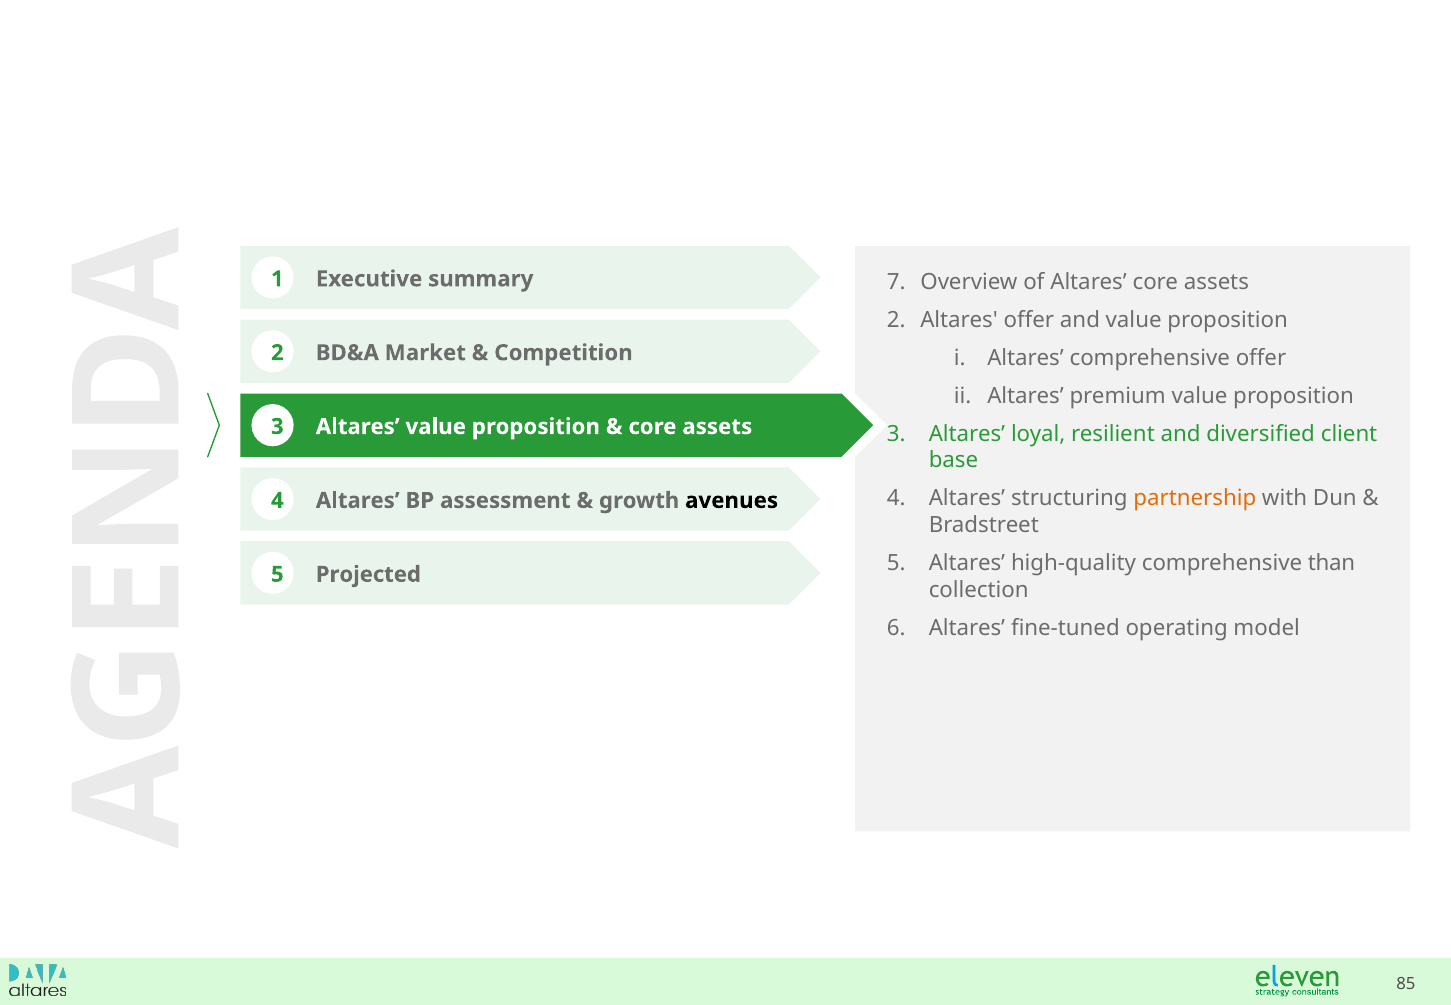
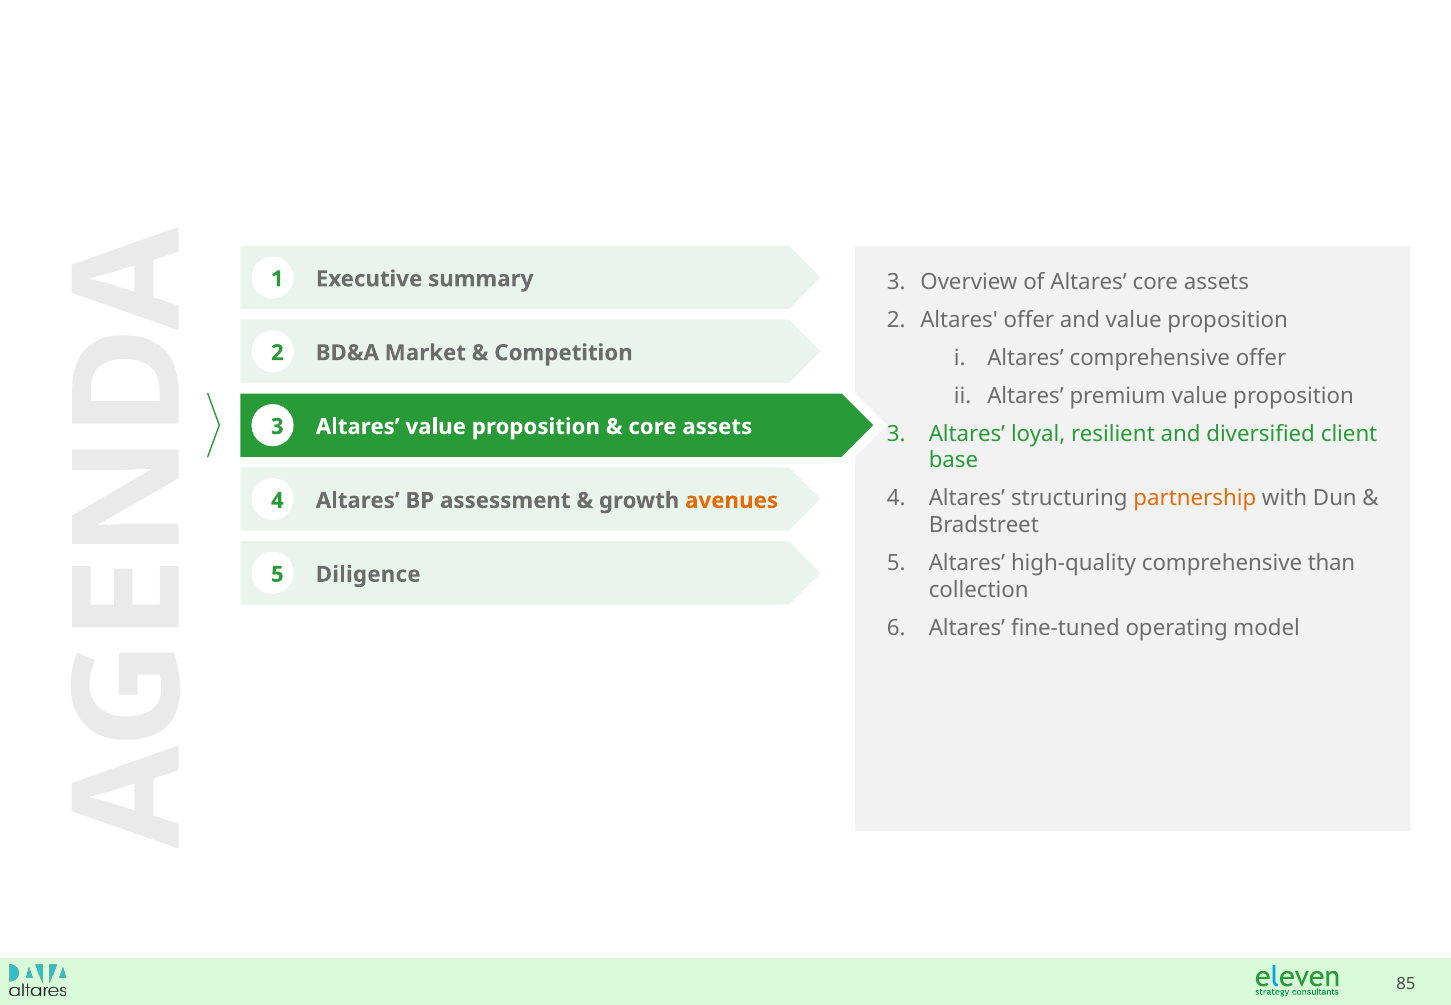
7 at (896, 282): 7 -> 3
avenues colour: black -> orange
Projected: Projected -> Diligence
